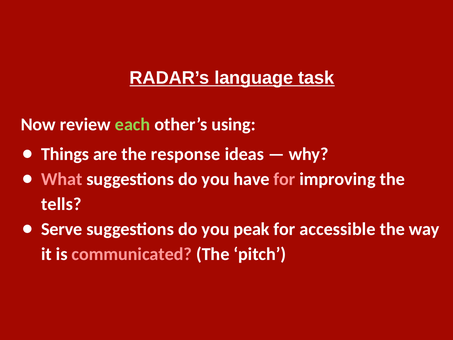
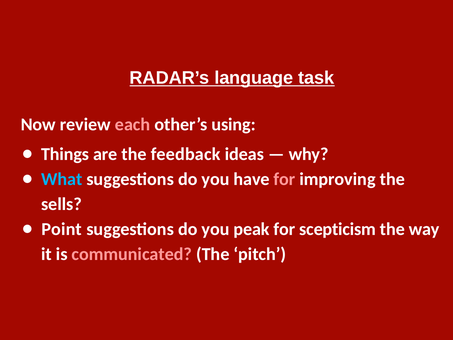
each colour: light green -> pink
response: response -> feedback
What colour: pink -> light blue
tells: tells -> sells
Serve: Serve -> Point
accessible: accessible -> scepticism
